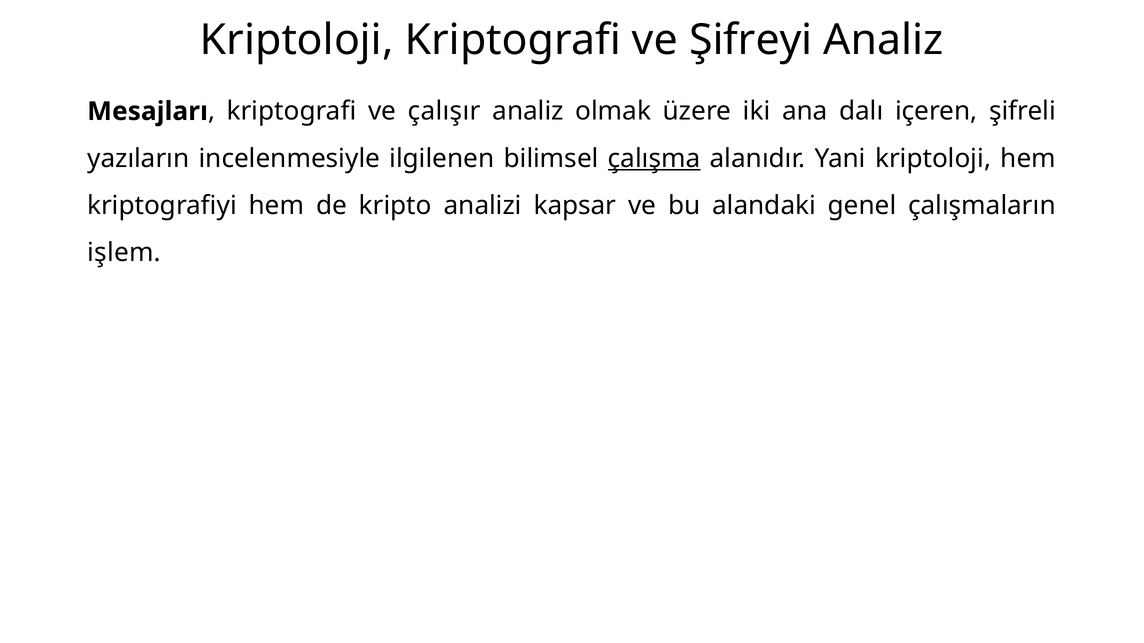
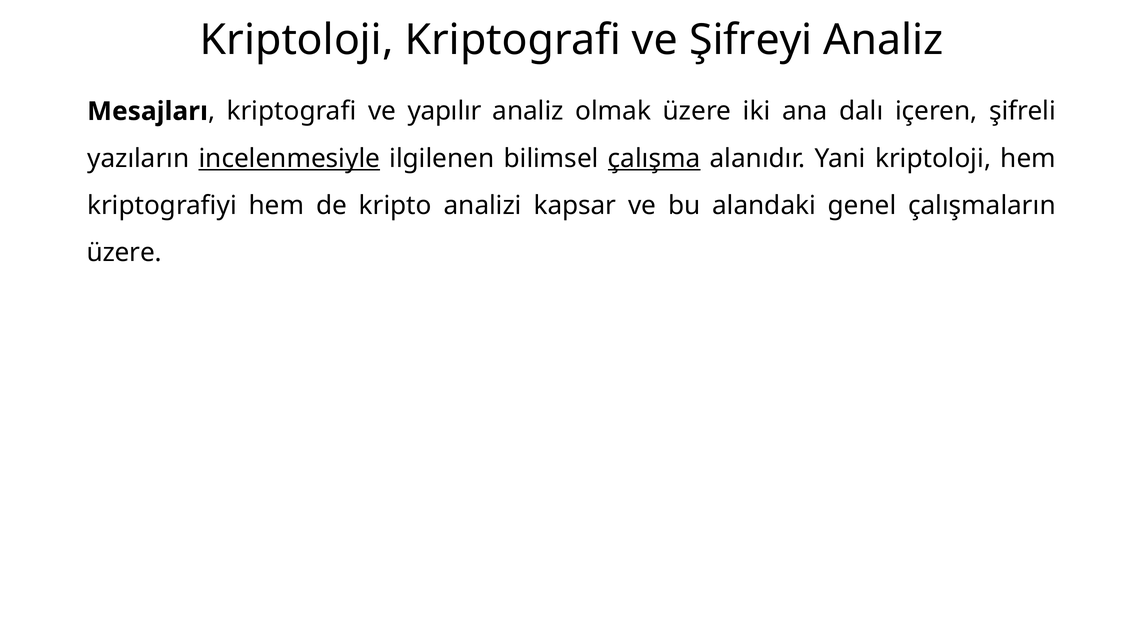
çalışır: çalışır -> yapılır
incelenmesiyle underline: none -> present
işlem at (124, 253): işlem -> üzere
